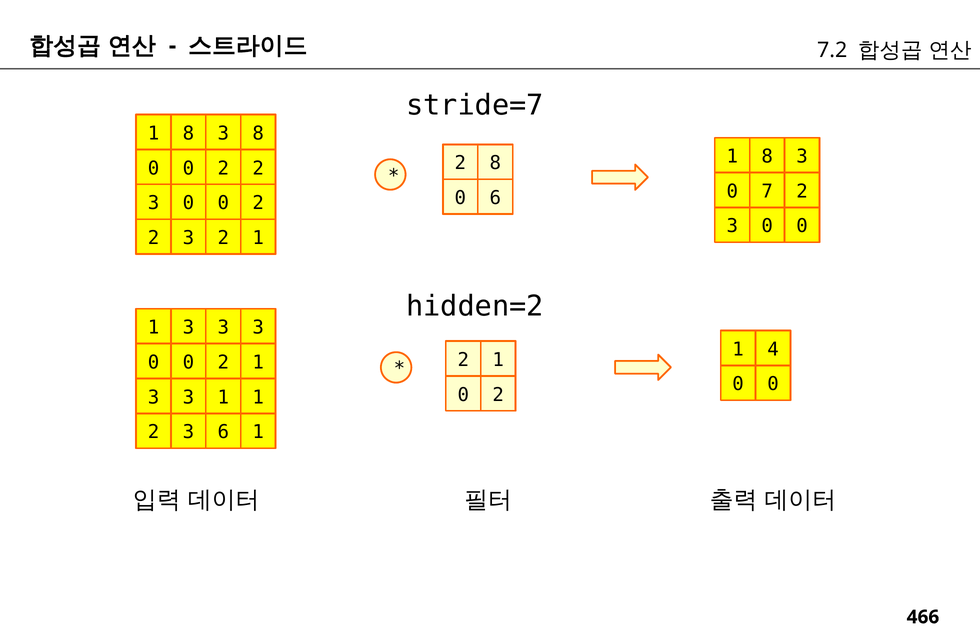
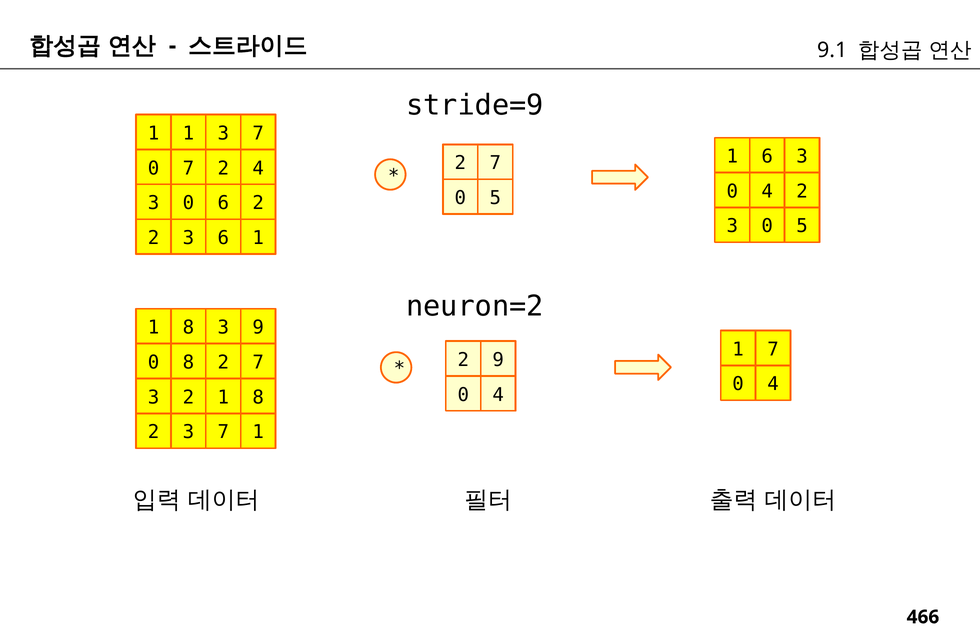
7.2: 7.2 -> 9.1
stride=7: stride=7 -> stride=9
8 at (188, 133): 8 -> 1
8 at (258, 133): 8 -> 7
8 at (767, 157): 8 -> 6
8 at (495, 163): 8 -> 7
0 at (188, 168): 0 -> 7
2 at (258, 168): 2 -> 4
7 at (767, 192): 7 -> 4
6 at (495, 198): 6 -> 5
0 at (223, 203): 0 -> 6
0 at (802, 226): 0 -> 5
3 2: 2 -> 6
hidden=2: hidden=2 -> neuron=2
3 at (188, 328): 3 -> 8
3 at (258, 328): 3 -> 9
1 4: 4 -> 7
1 at (498, 360): 1 -> 9
0 at (188, 363): 0 -> 8
1 at (258, 363): 1 -> 7
0 at (773, 385): 0 -> 4
2 at (498, 395): 2 -> 4
3 at (188, 398): 3 -> 2
1 at (258, 398): 1 -> 8
2 3 6: 6 -> 7
